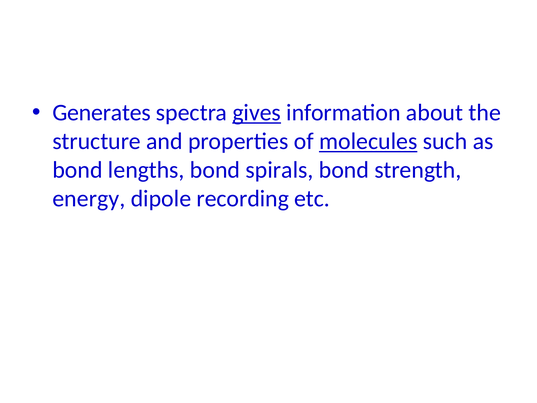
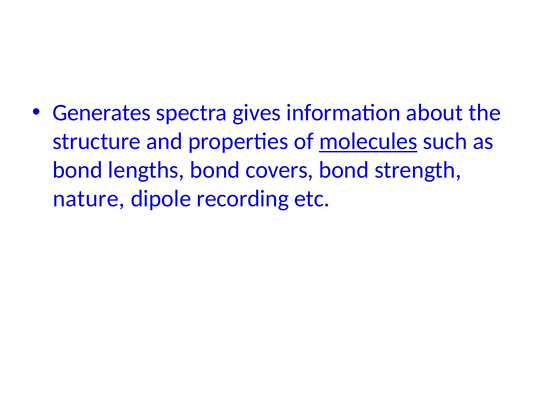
gives underline: present -> none
spirals: spirals -> covers
energy: energy -> nature
